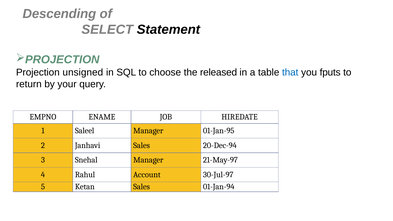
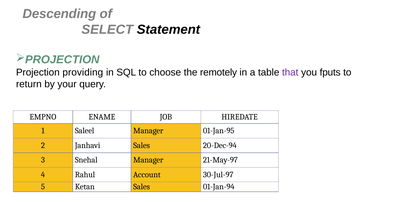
unsigned: unsigned -> providing
released: released -> remotely
that colour: blue -> purple
